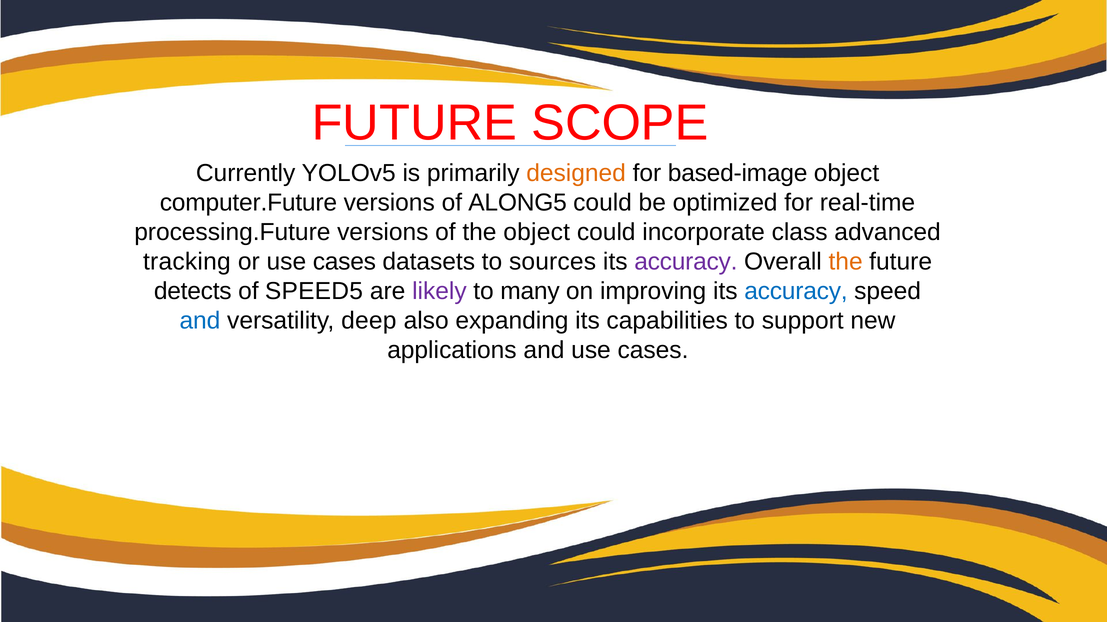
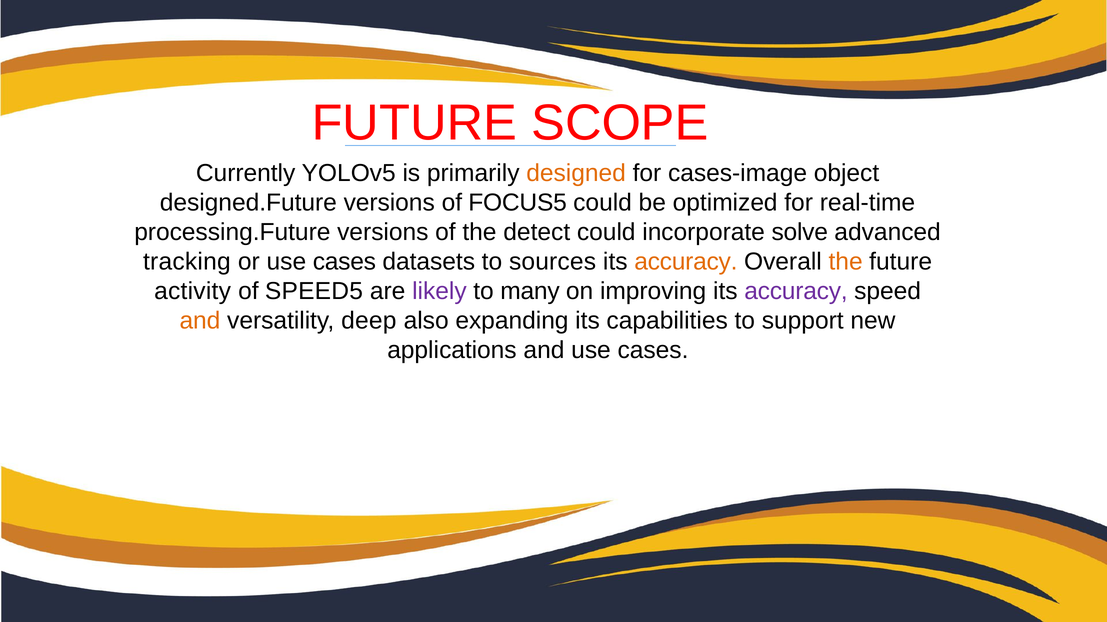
based-image: based-image -> cases-image
computer.Future: computer.Future -> designed.Future
ALONG5: ALONG5 -> FOCUS5
the object: object -> detect
class: class -> solve
accuracy at (686, 262) colour: purple -> orange
detects: detects -> activity
accuracy at (796, 292) colour: blue -> purple
and at (200, 321) colour: blue -> orange
